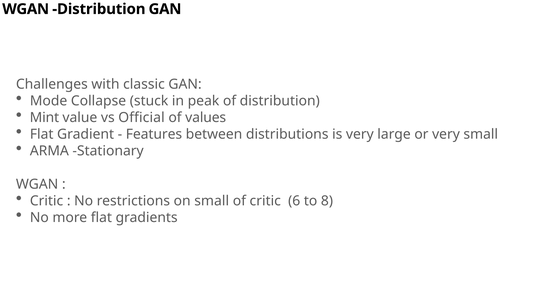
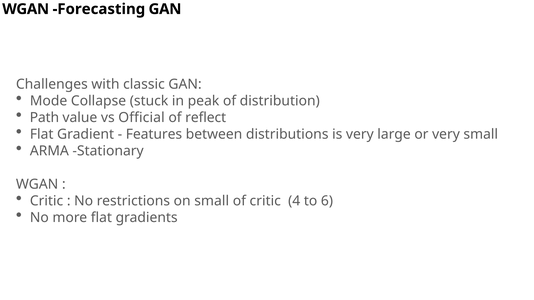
WGAN Distribution: Distribution -> Forecasting
Mint: Mint -> Path
values: values -> reflect
6: 6 -> 4
8: 8 -> 6
